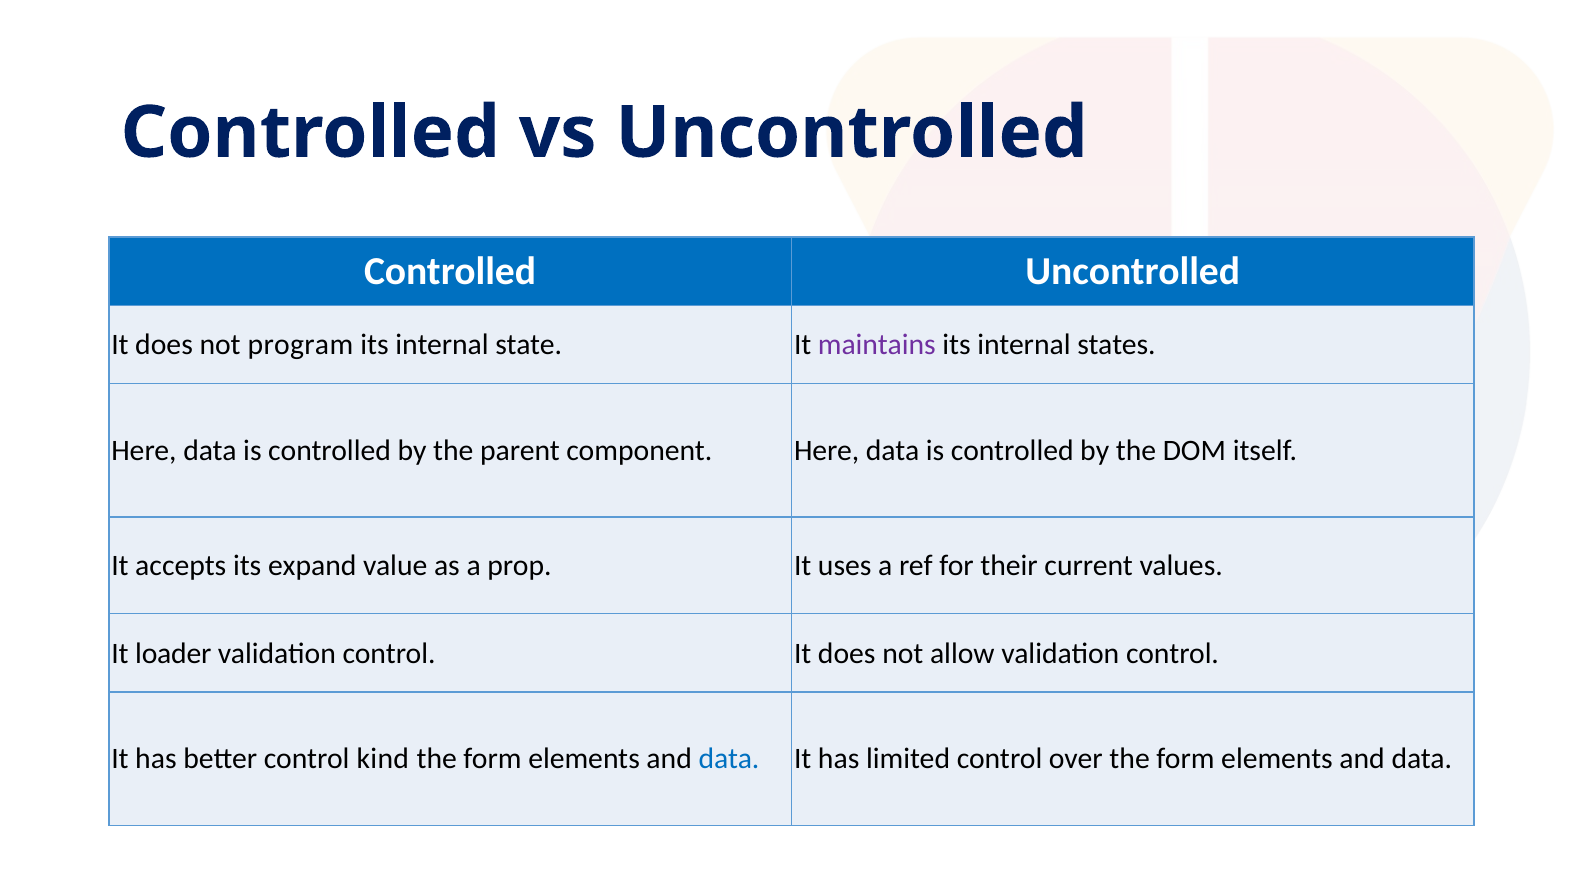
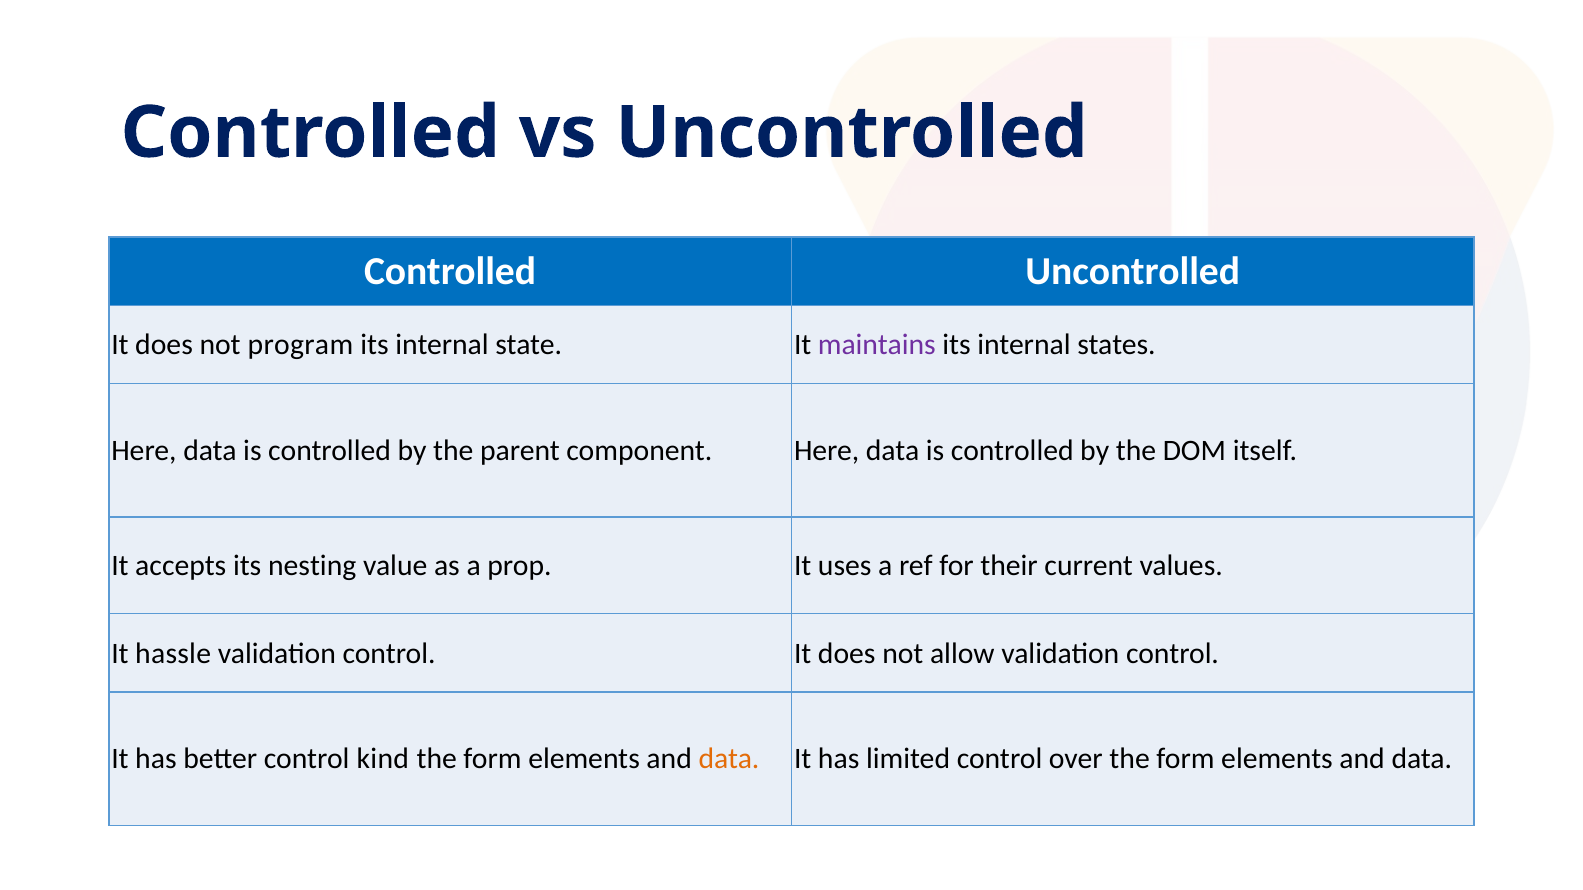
expand: expand -> nesting
loader: loader -> hassle
data at (729, 760) colour: blue -> orange
